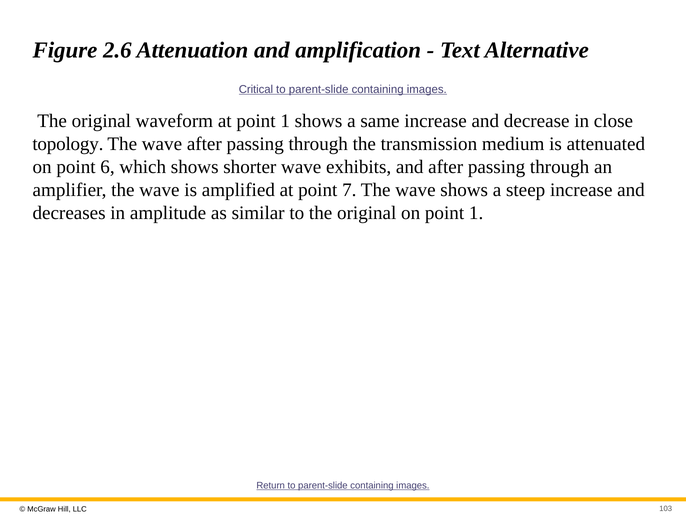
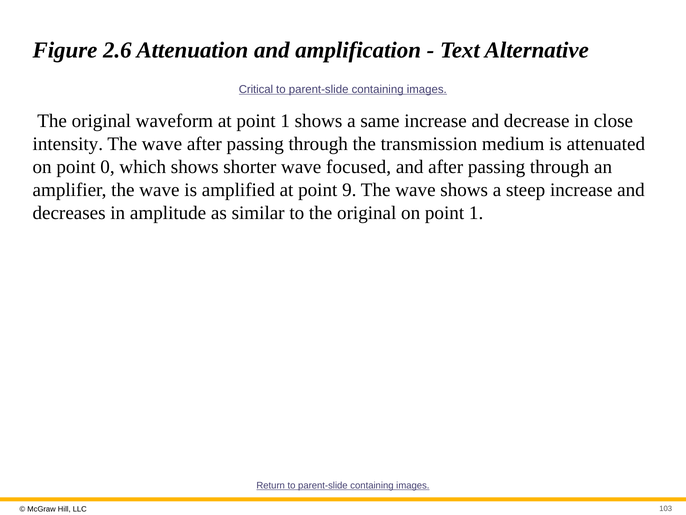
topology: topology -> intensity
6: 6 -> 0
exhibits: exhibits -> focused
7: 7 -> 9
